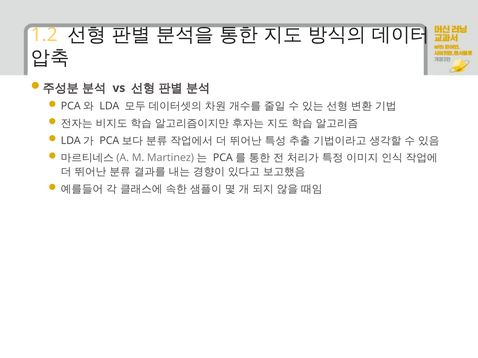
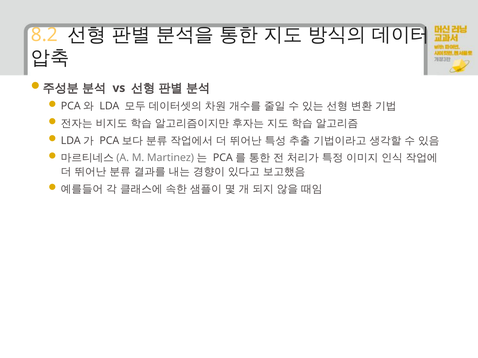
1.2: 1.2 -> 8.2
